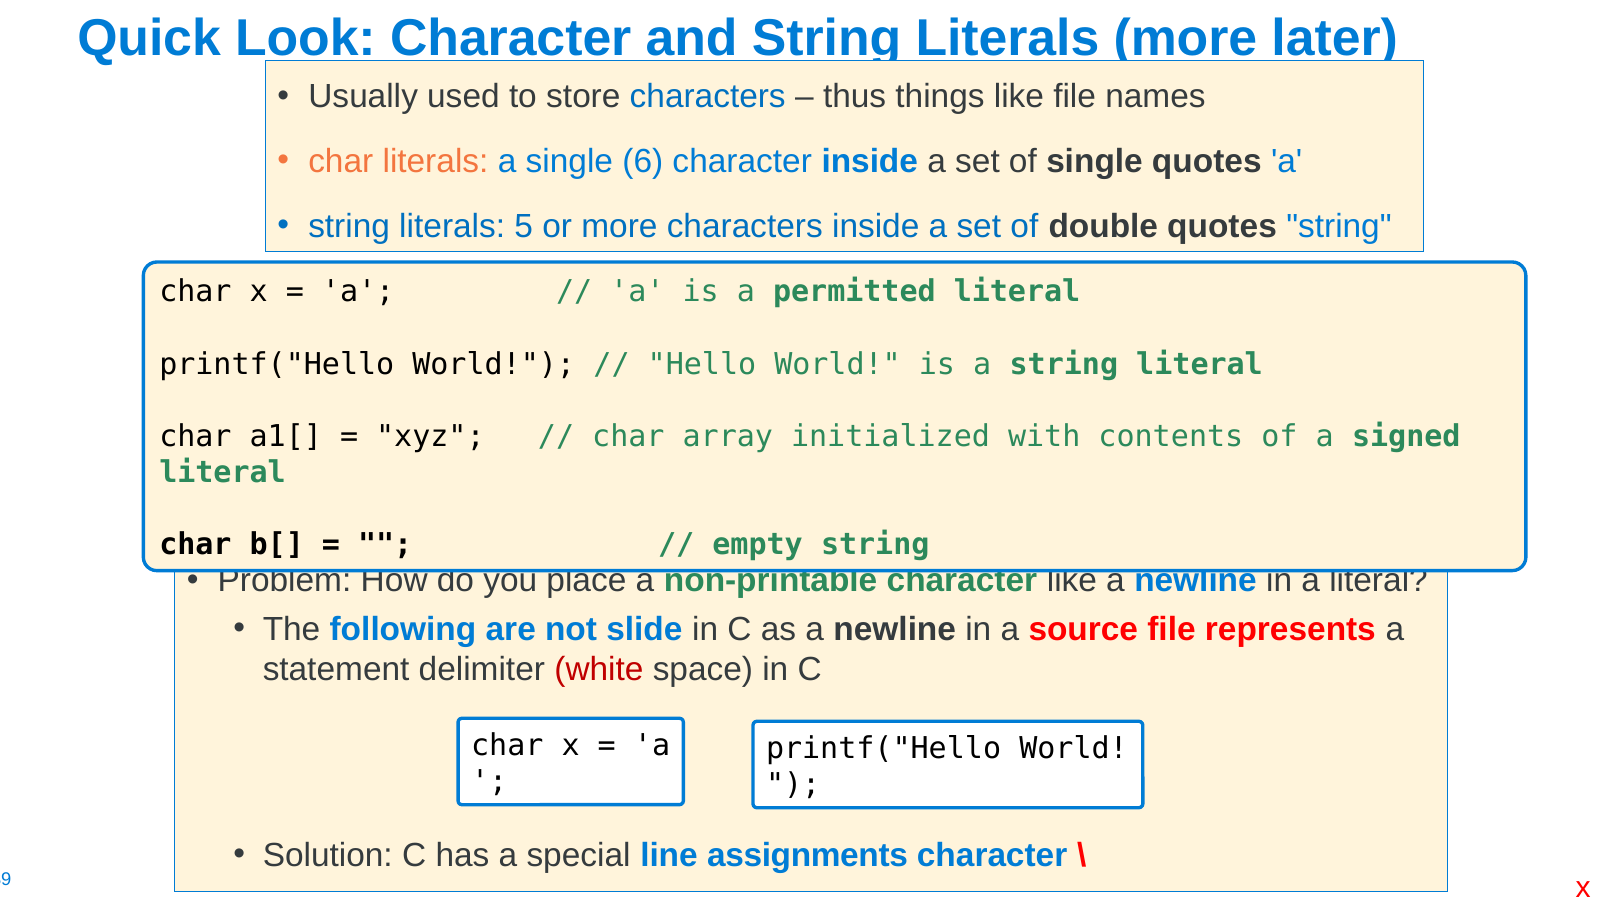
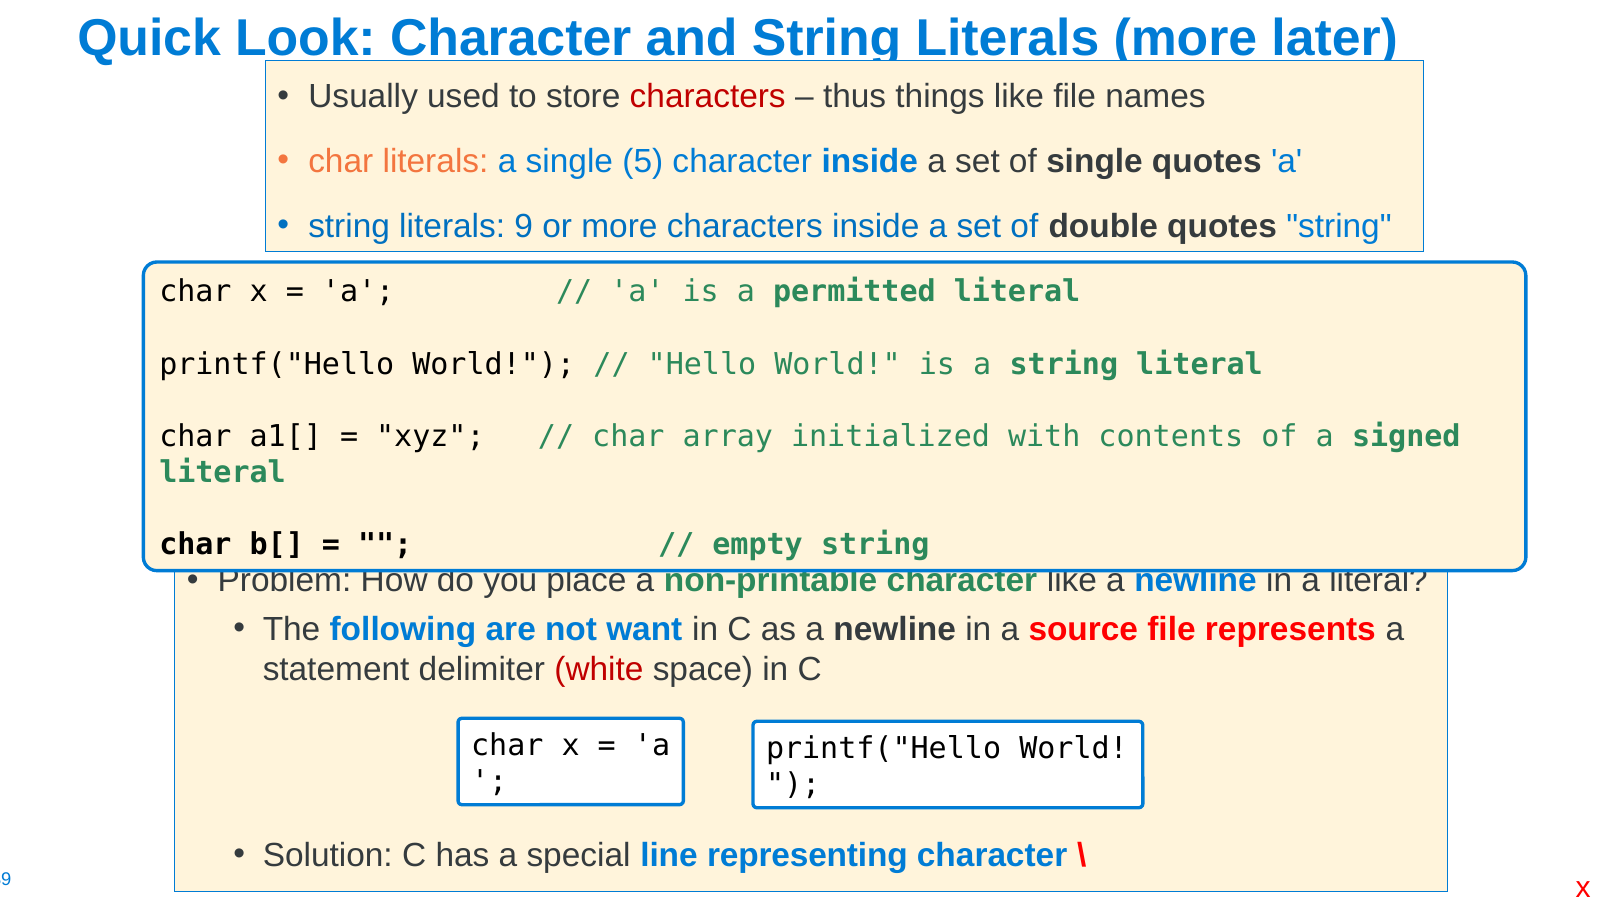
characters at (708, 97) colour: blue -> red
6: 6 -> 5
5: 5 -> 9
slide: slide -> want
assignments: assignments -> representing
